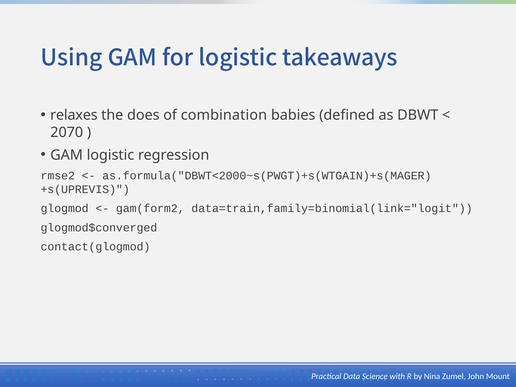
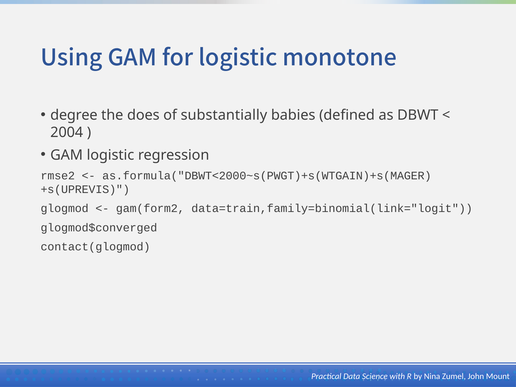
takeaways: takeaways -> monotone
relaxes: relaxes -> degree
combination: combination -> substantially
2070: 2070 -> 2004
